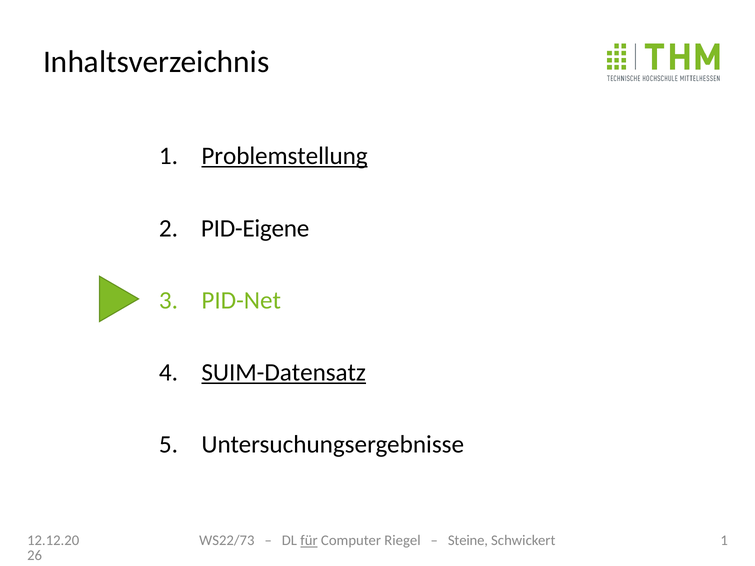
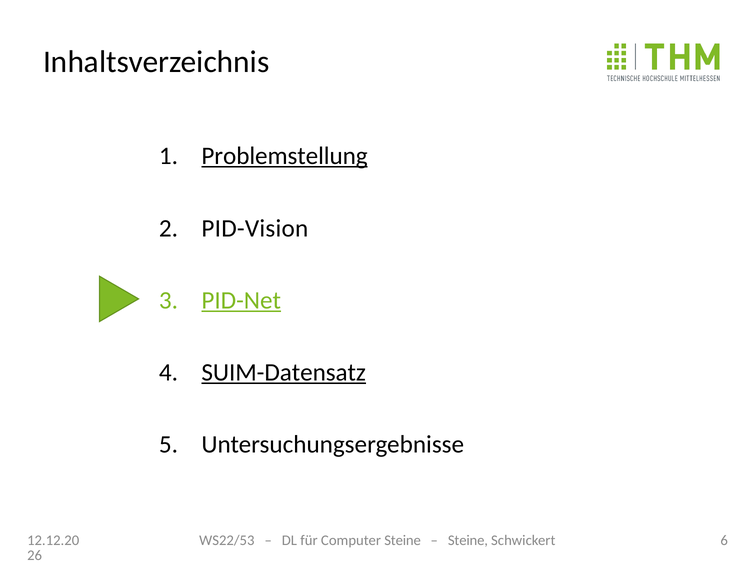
PID-Eigene: PID-Eigene -> PID-Vision
PID-Net underline: none -> present
WS22/73: WS22/73 -> WS22/53
für underline: present -> none
Computer Riegel: Riegel -> Steine
Schwickert 1: 1 -> 6
